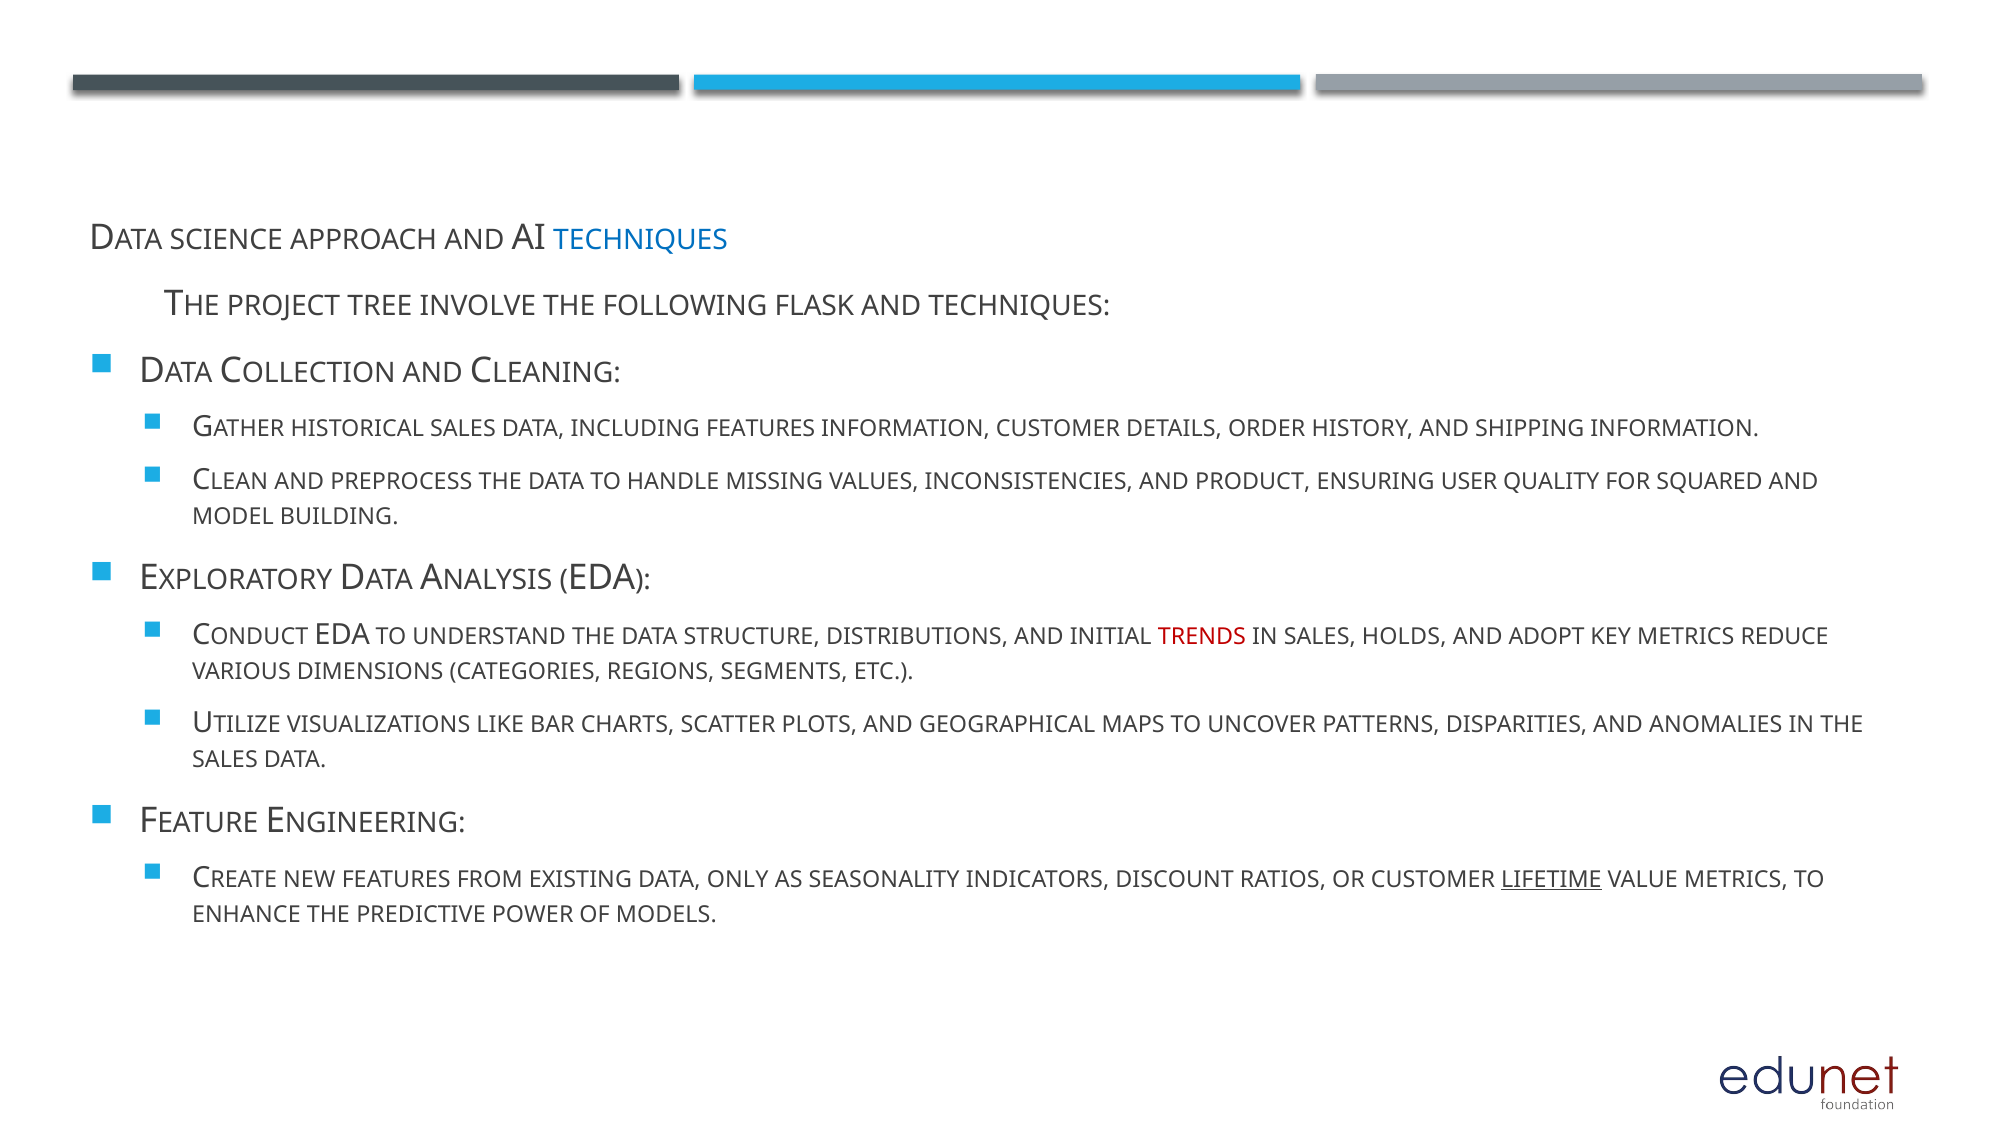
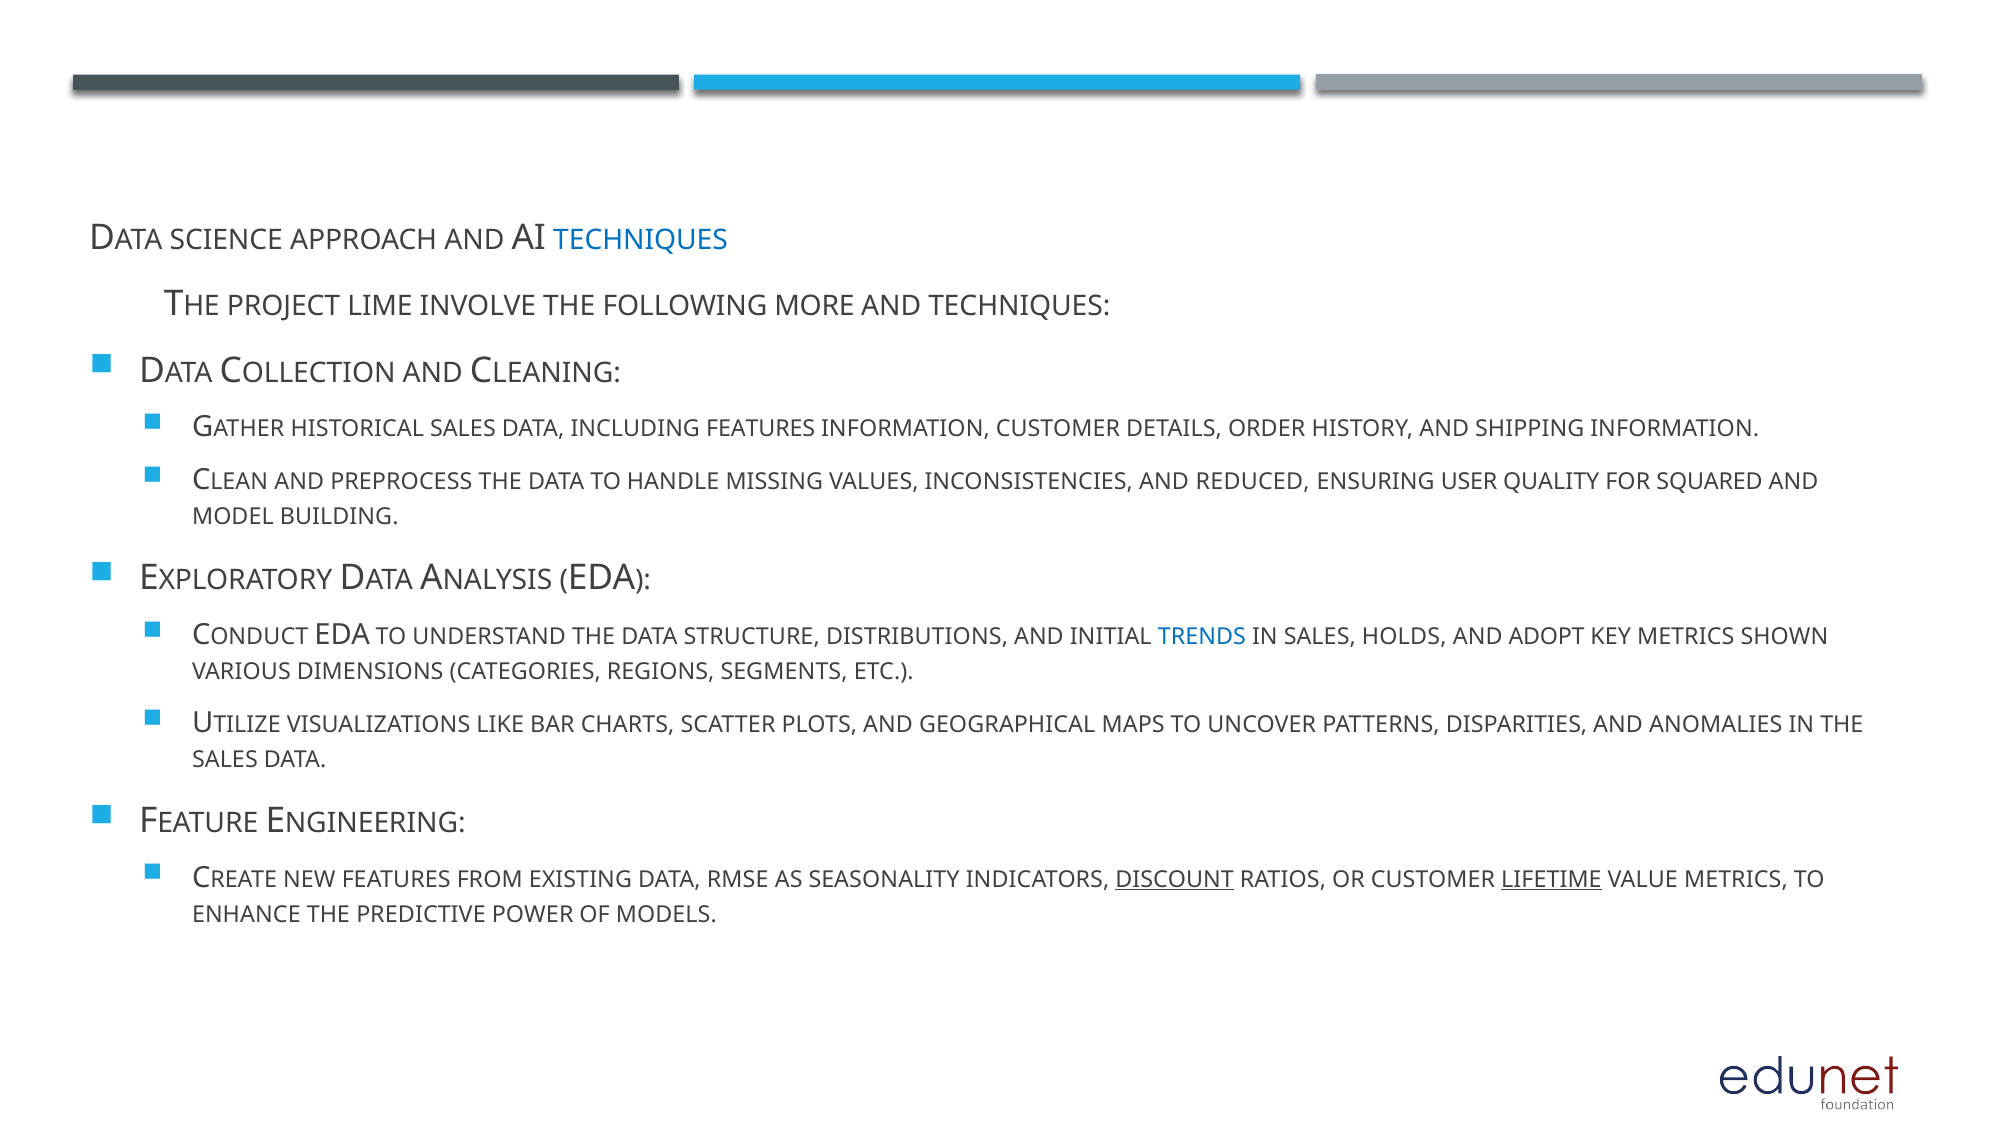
TREE: TREE -> LIME
FLASK: FLASK -> MORE
PRODUCT: PRODUCT -> REDUCED
TRENDS colour: red -> blue
REDUCE: REDUCE -> SHOWN
ONLY: ONLY -> RMSE
DISCOUNT underline: none -> present
